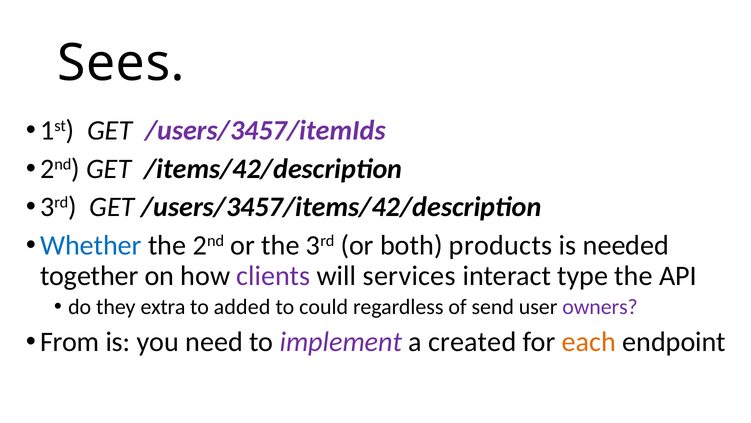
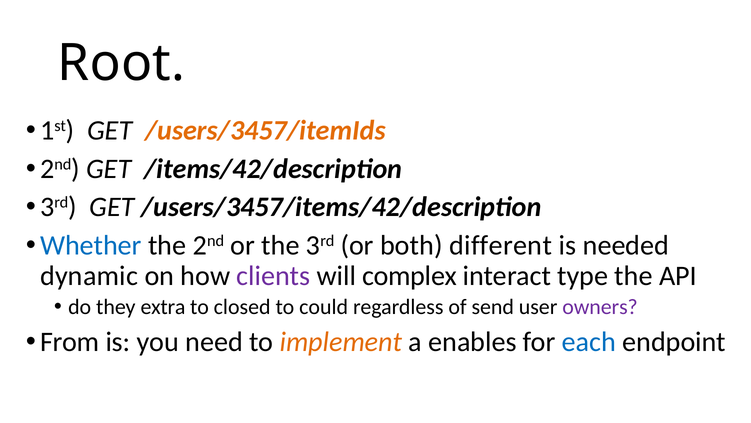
Sees: Sees -> Root
/users/3457/itemIds colour: purple -> orange
products: products -> different
together: together -> dynamic
services: services -> complex
added: added -> closed
implement colour: purple -> orange
created: created -> enables
each colour: orange -> blue
